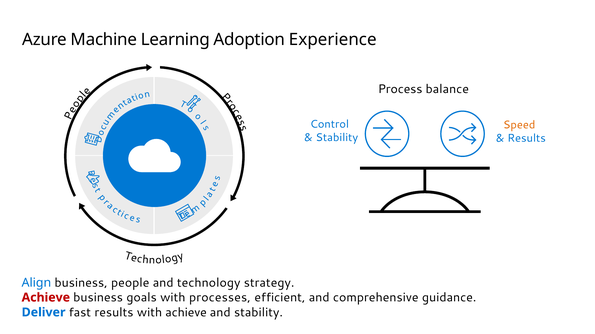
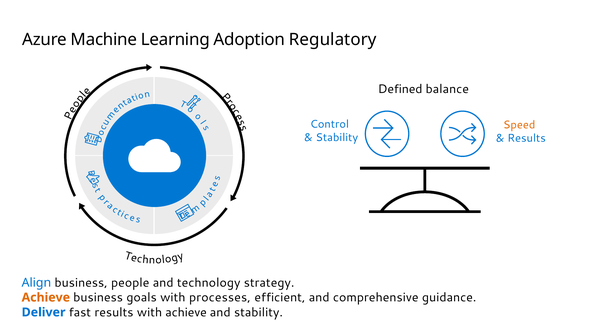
Experience: Experience -> Regulatory
Process: Process -> Defined
Achieve at (46, 298) colour: red -> orange
